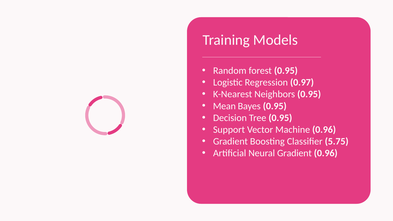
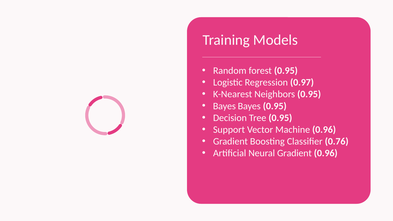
Mean at (224, 106): Mean -> Bayes
5.75: 5.75 -> 0.76
